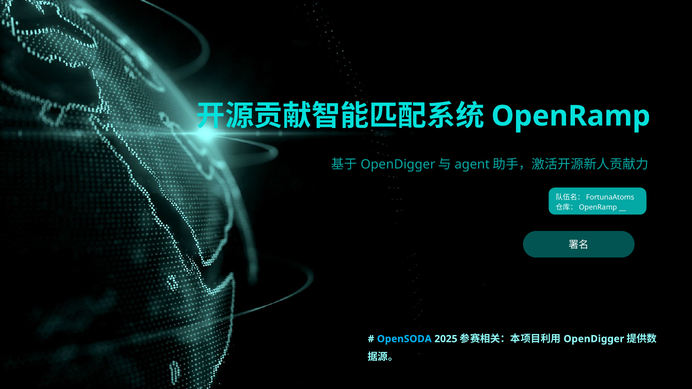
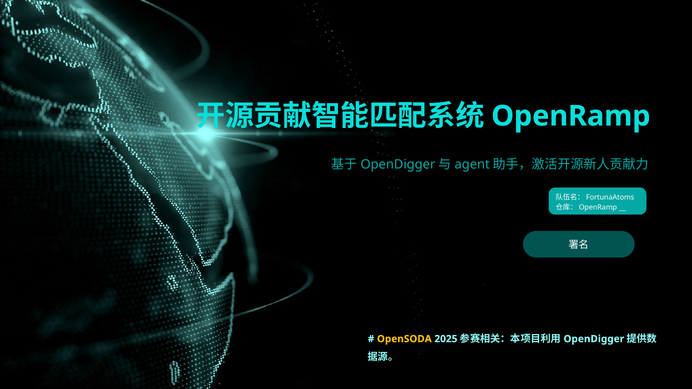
OpenSODA colour: light blue -> yellow
